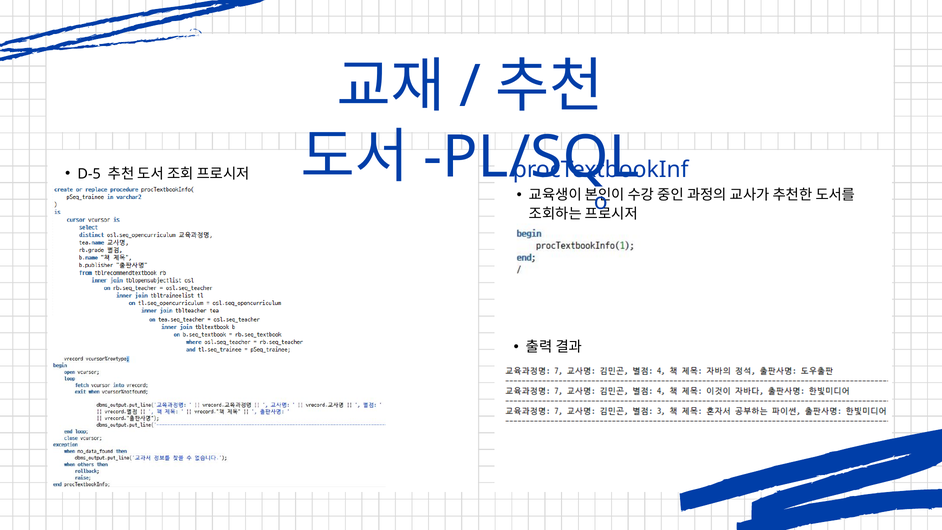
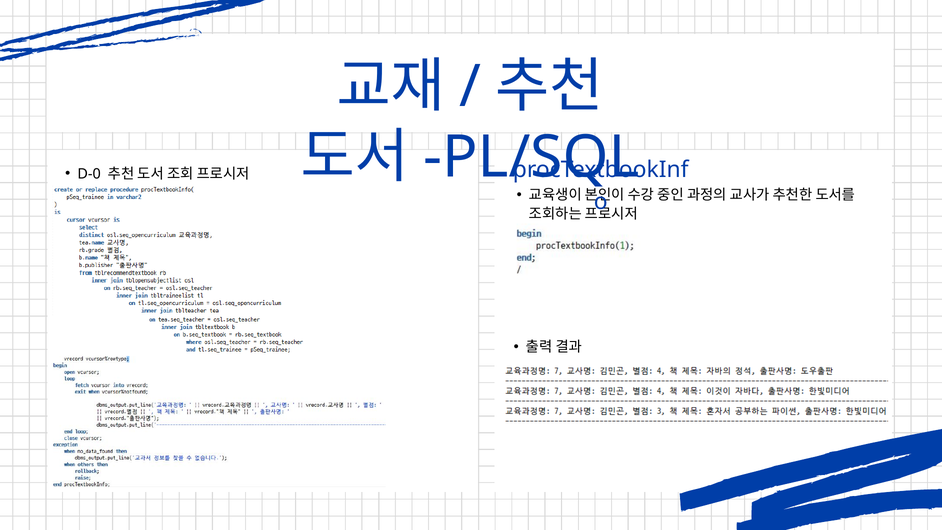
D-5: D-5 -> D-0
